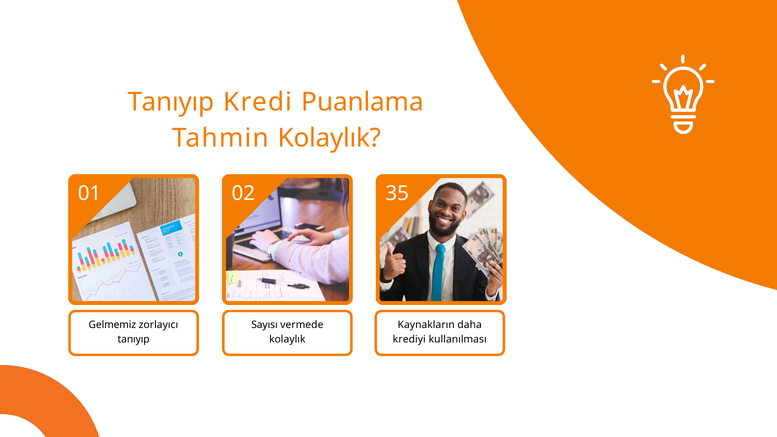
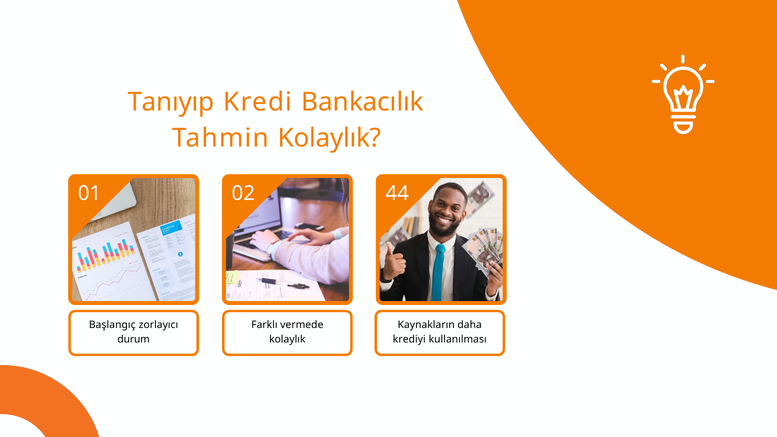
Puanlama: Puanlama -> Bankacılık
35: 35 -> 44
Gelmemiz: Gelmemiz -> Başlangıç
Sayısı: Sayısı -> Farklı
tanıyıp at (134, 339): tanıyıp -> durum
